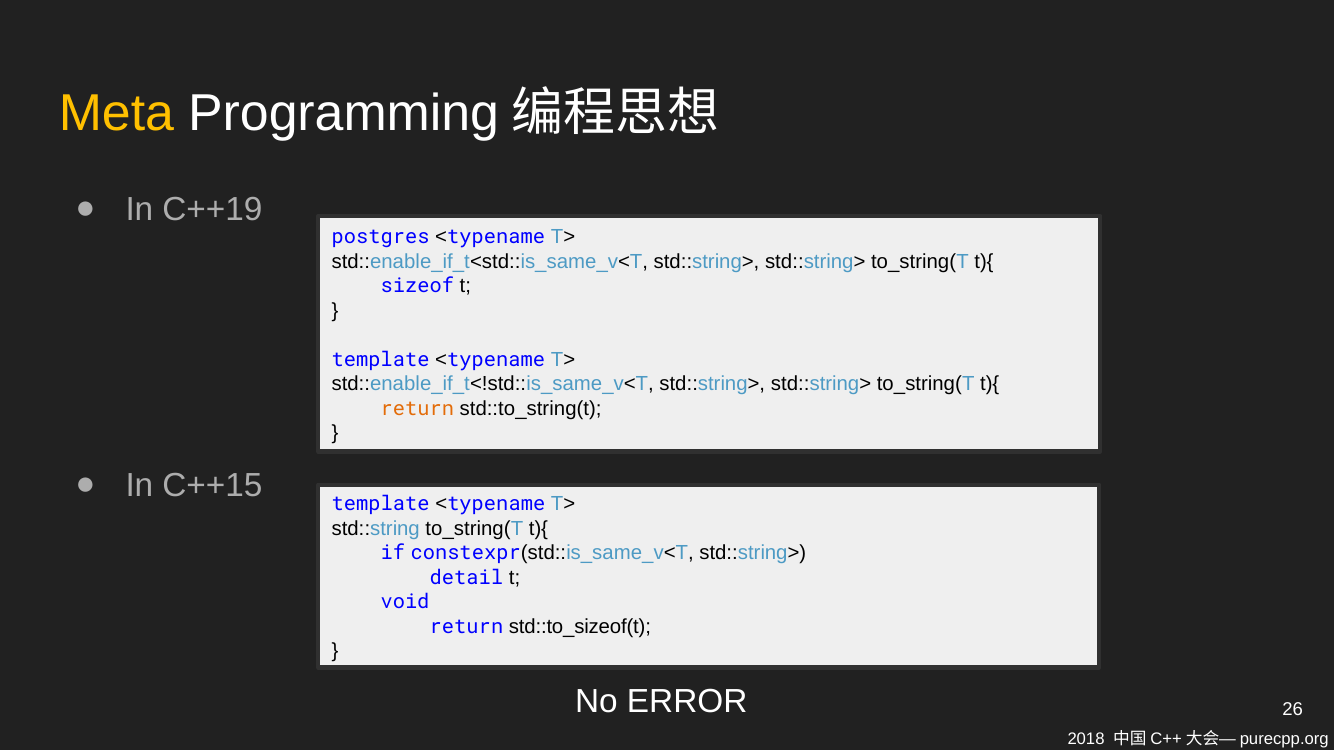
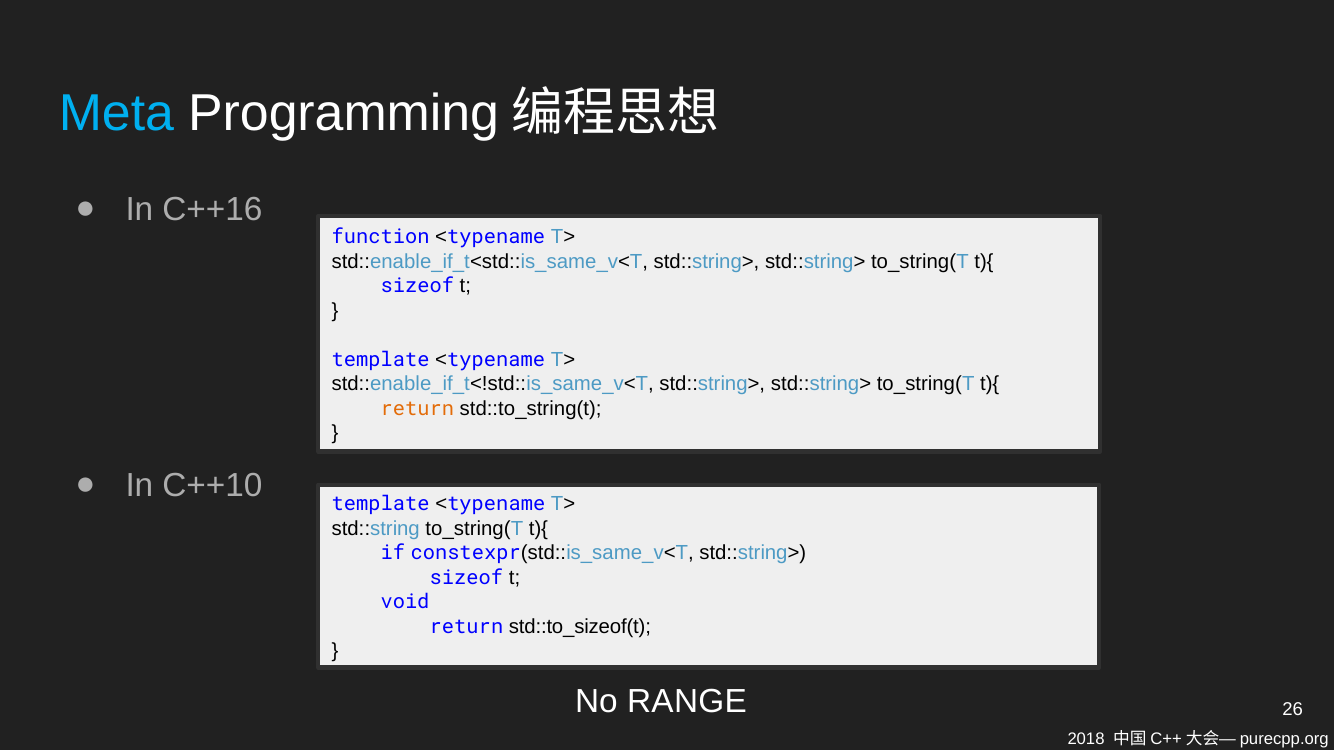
Meta colour: yellow -> light blue
C++19: C++19 -> C++16
postgres: postgres -> function
C++15: C++15 -> C++10
detail at (466, 578): detail -> sizeof
ERROR: ERROR -> RANGE
